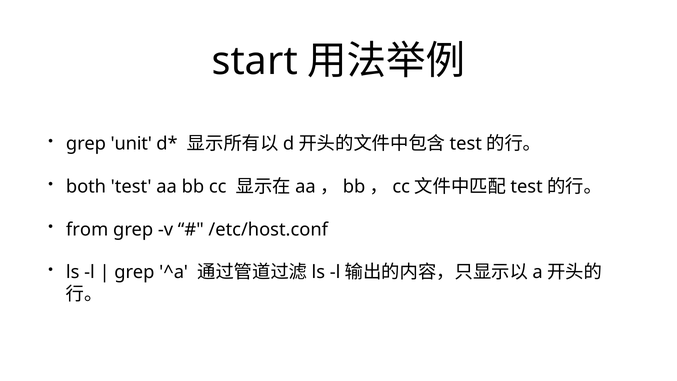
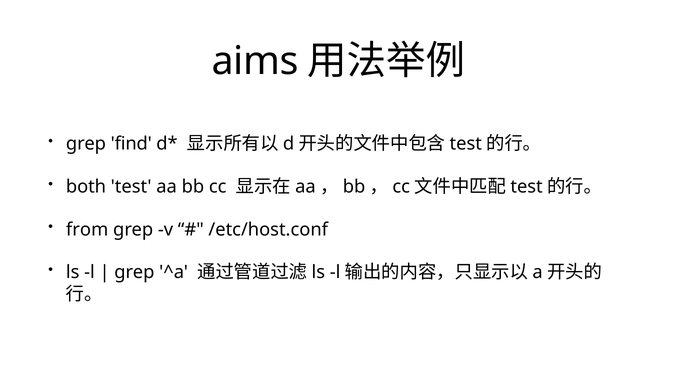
start: start -> aims
unit: unit -> find
